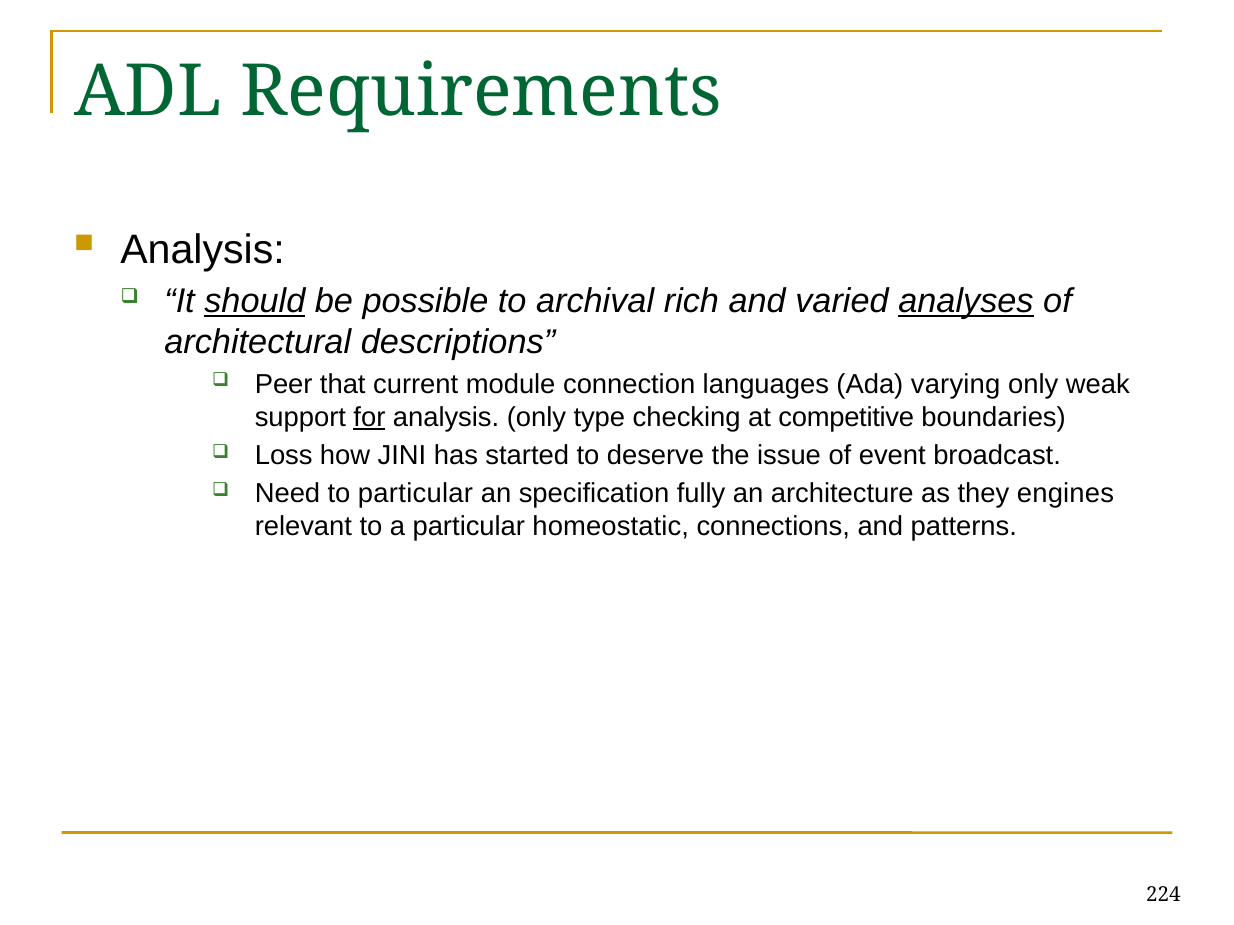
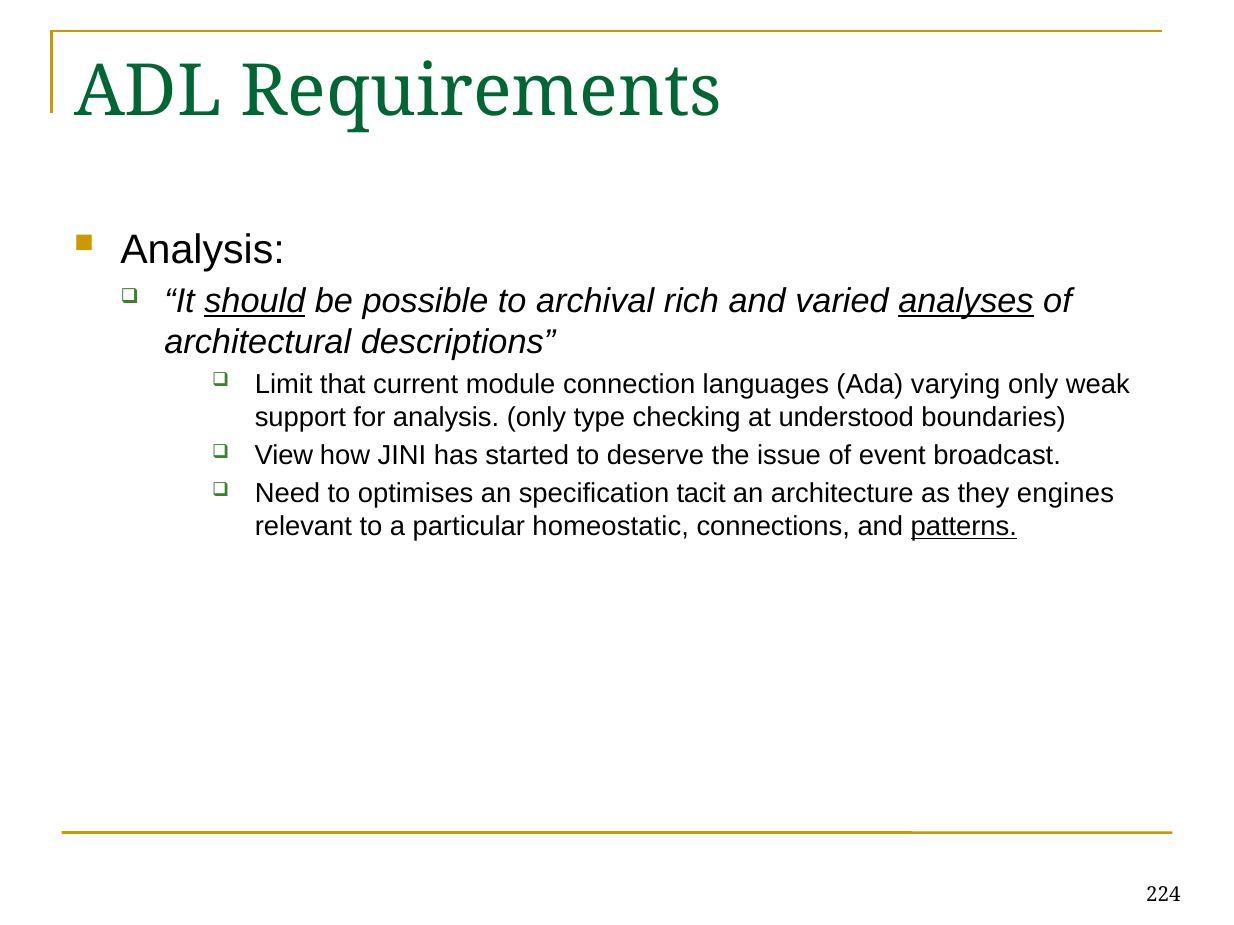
Peer: Peer -> Limit
for underline: present -> none
competitive: competitive -> understood
Loss: Loss -> View
to particular: particular -> optimises
fully: fully -> tacit
patterns underline: none -> present
